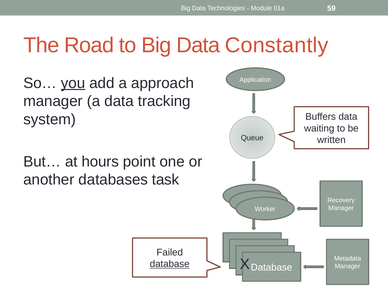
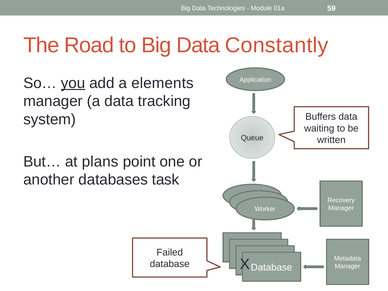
approach: approach -> elements
hours: hours -> plans
database at (170, 264) underline: present -> none
